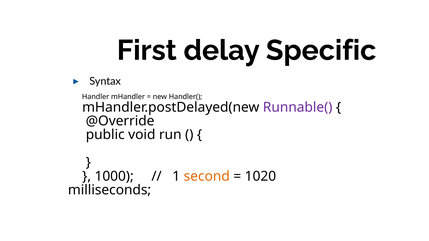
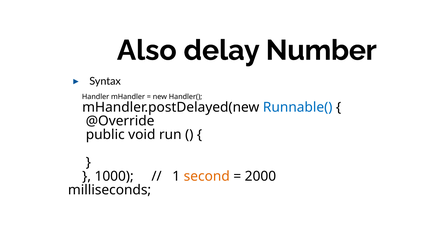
First: First -> Also
Specific: Specific -> Number
Runnable( colour: purple -> blue
1020: 1020 -> 2000
